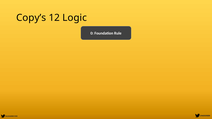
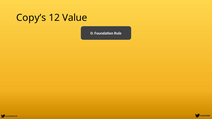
Logic: Logic -> Value
